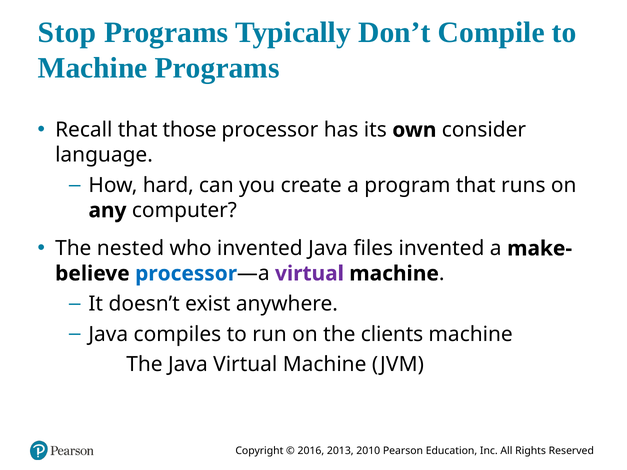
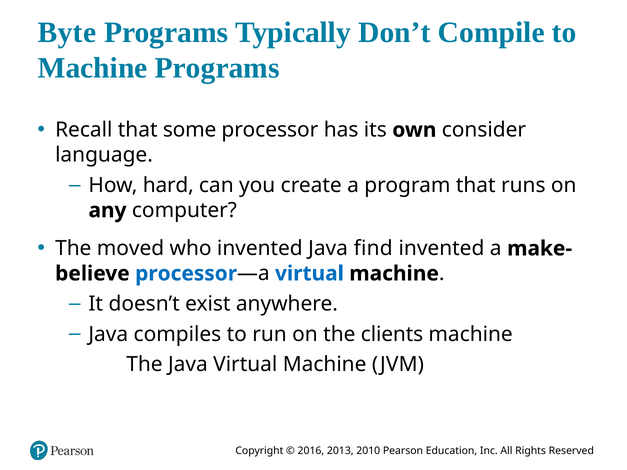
Stop: Stop -> Byte
those: those -> some
nested: nested -> moved
files: files -> find
virtual at (309, 274) colour: purple -> blue
